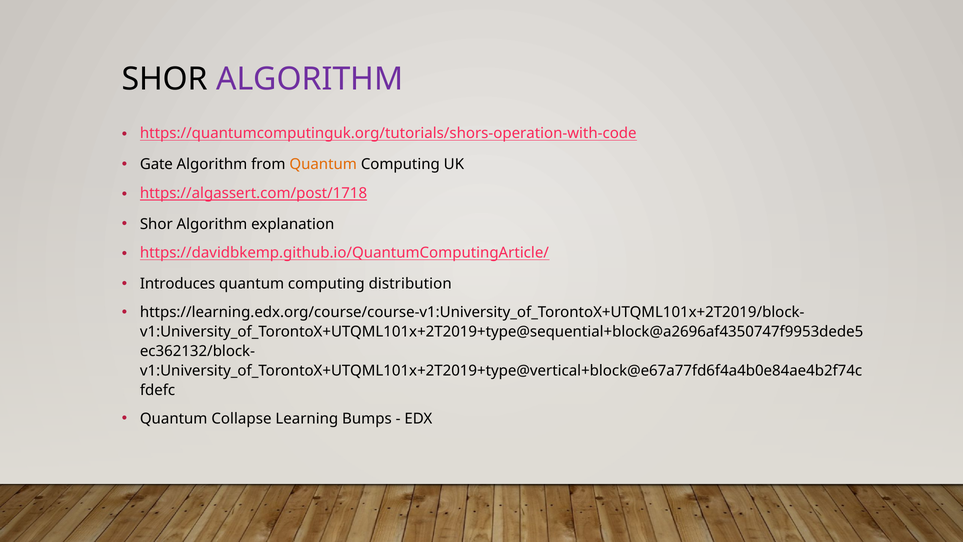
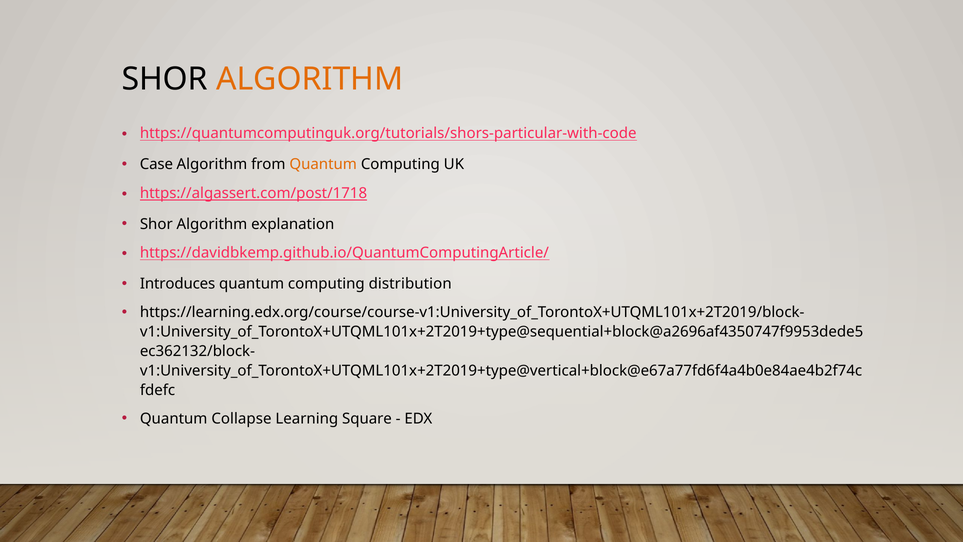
ALGORITHM at (310, 79) colour: purple -> orange
https://quantumcomputinguk.org/tutorials/shors-operation-with-code: https://quantumcomputinguk.org/tutorials/shors-operation-with-code -> https://quantumcomputinguk.org/tutorials/shors-particular-with-code
Gate: Gate -> Case
Bumps: Bumps -> Square
